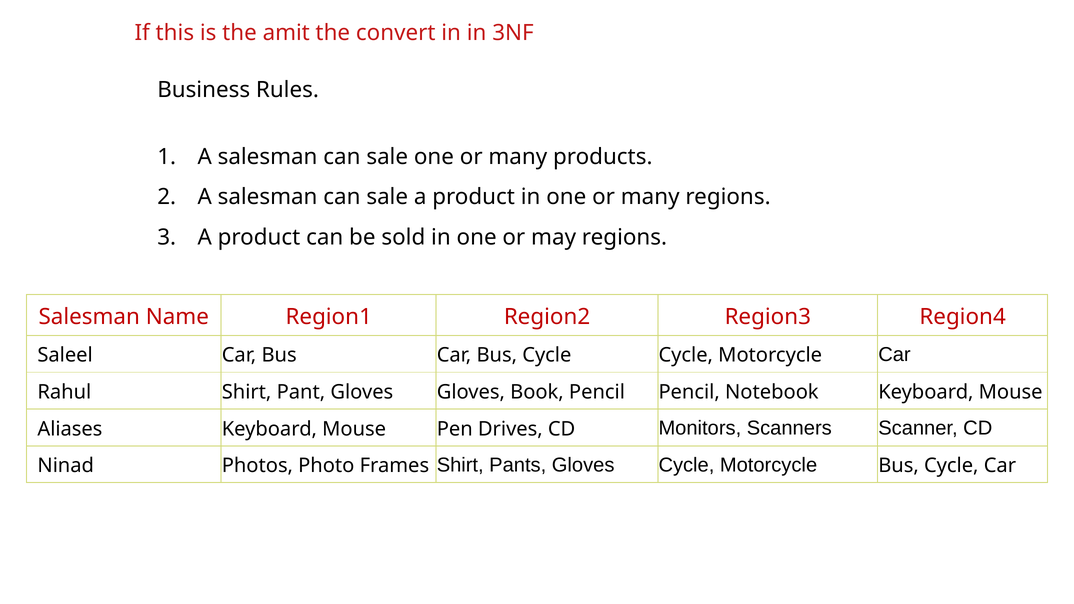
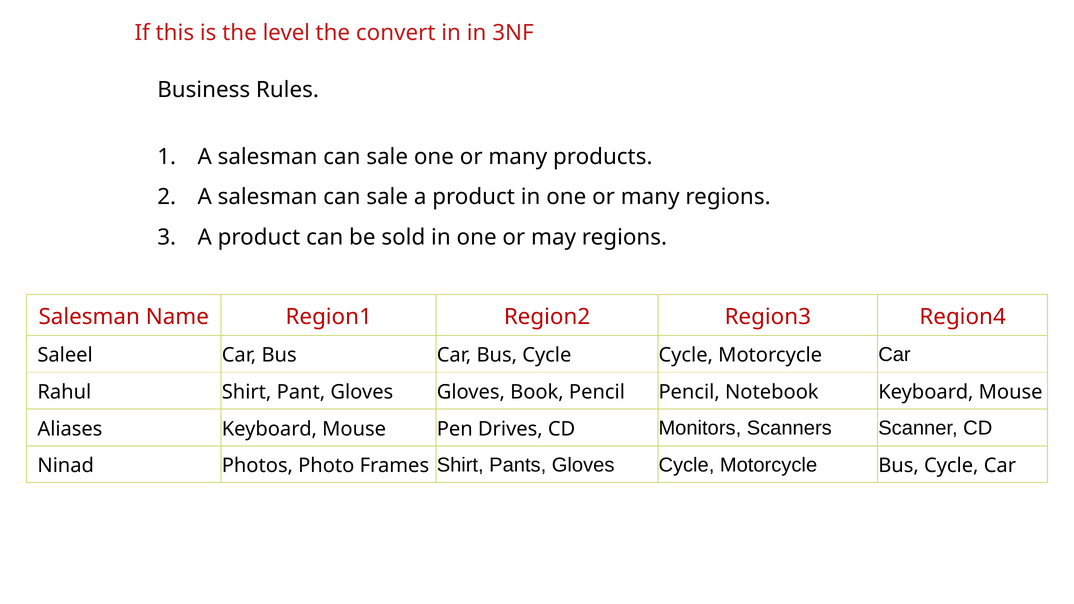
amit: amit -> level
